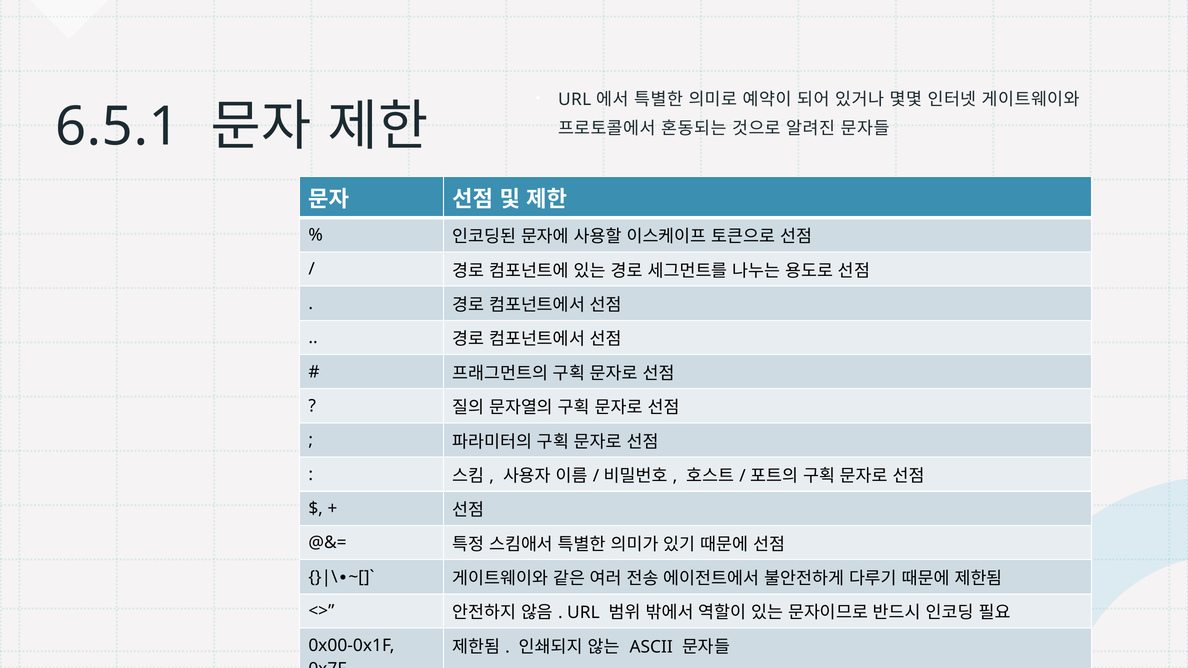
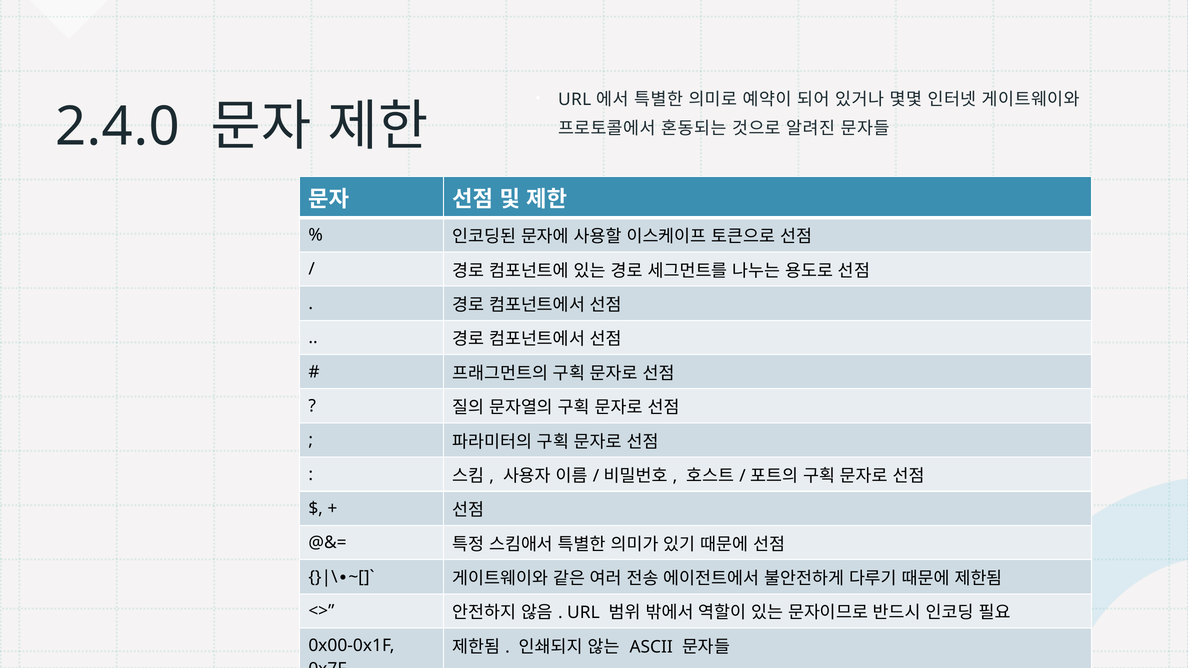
6.5.1: 6.5.1 -> 2.4.0
